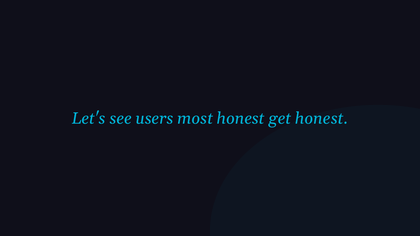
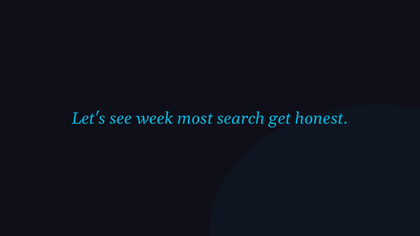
users: users -> week
most honest: honest -> search
